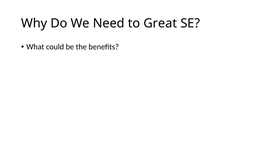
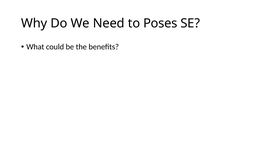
Great: Great -> Poses
